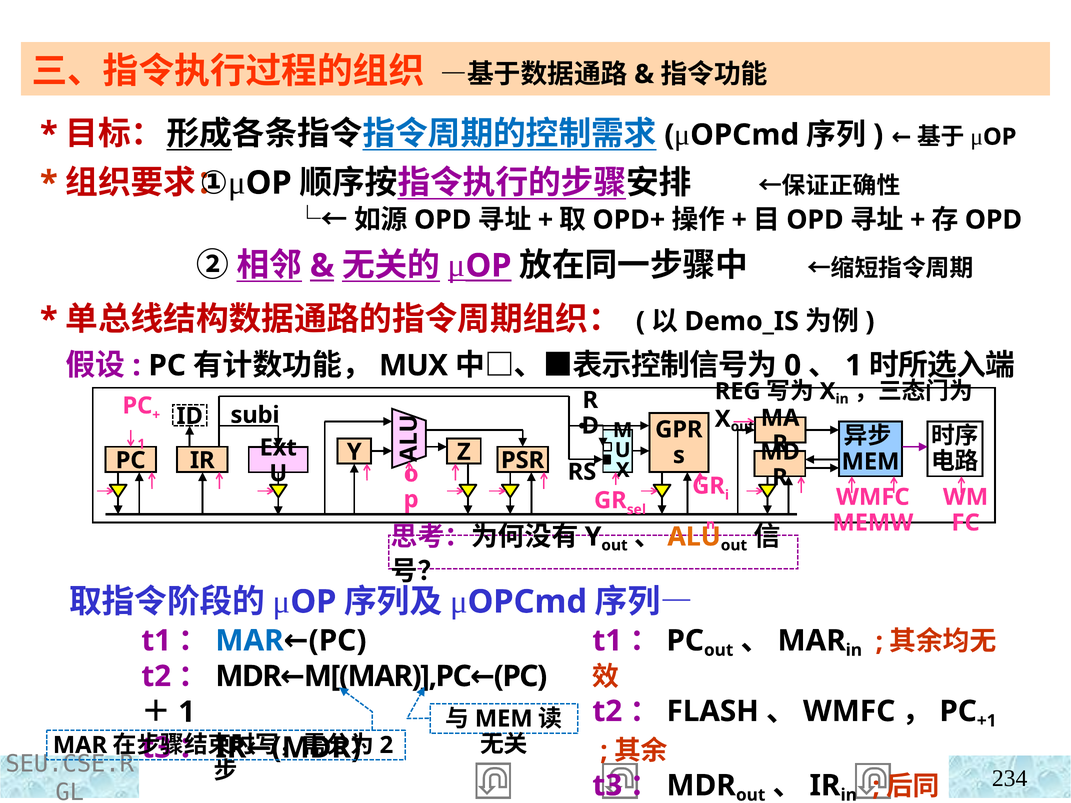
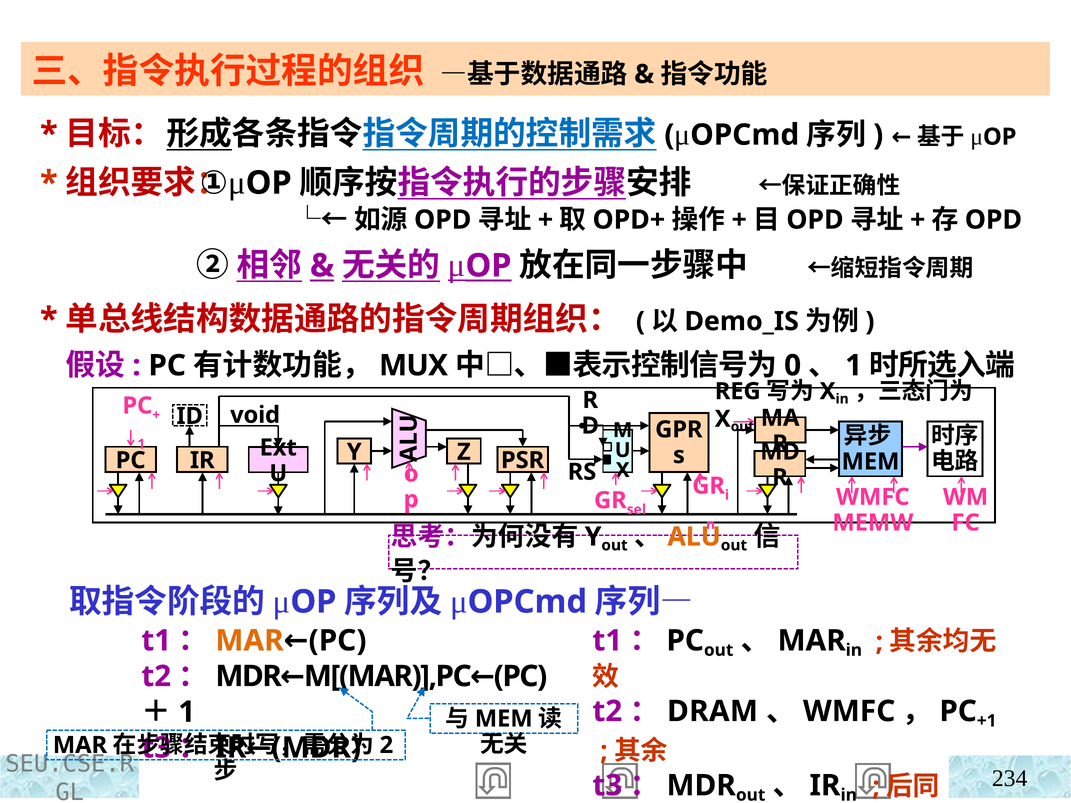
subi: subi -> void
MAR at (250, 641) colour: blue -> orange
FLASH: FLASH -> DRAM
